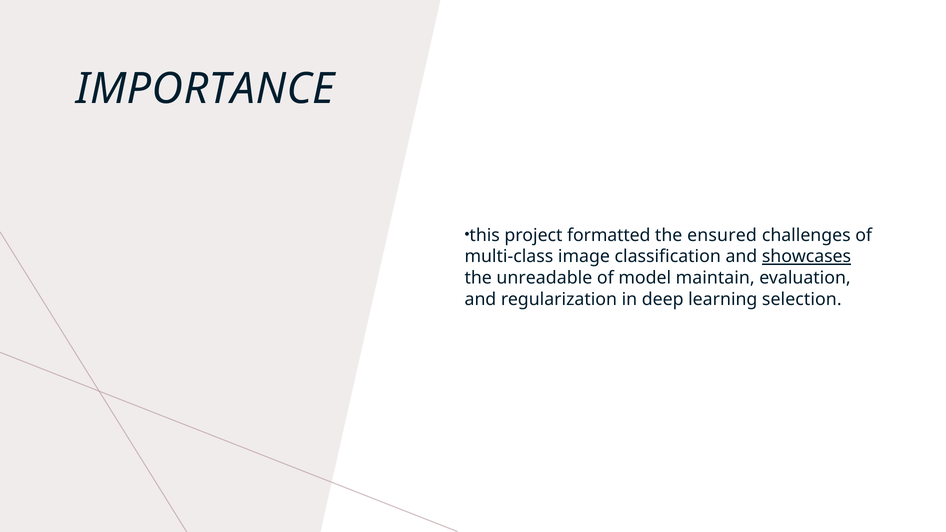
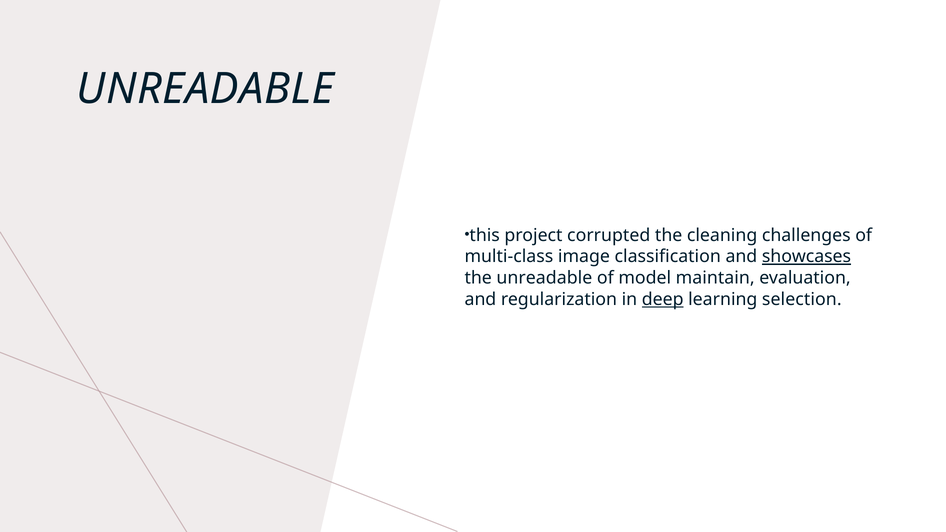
IMPORTANCE at (205, 89): IMPORTANCE -> UNREADABLE
formatted: formatted -> corrupted
ensured: ensured -> cleaning
deep underline: none -> present
